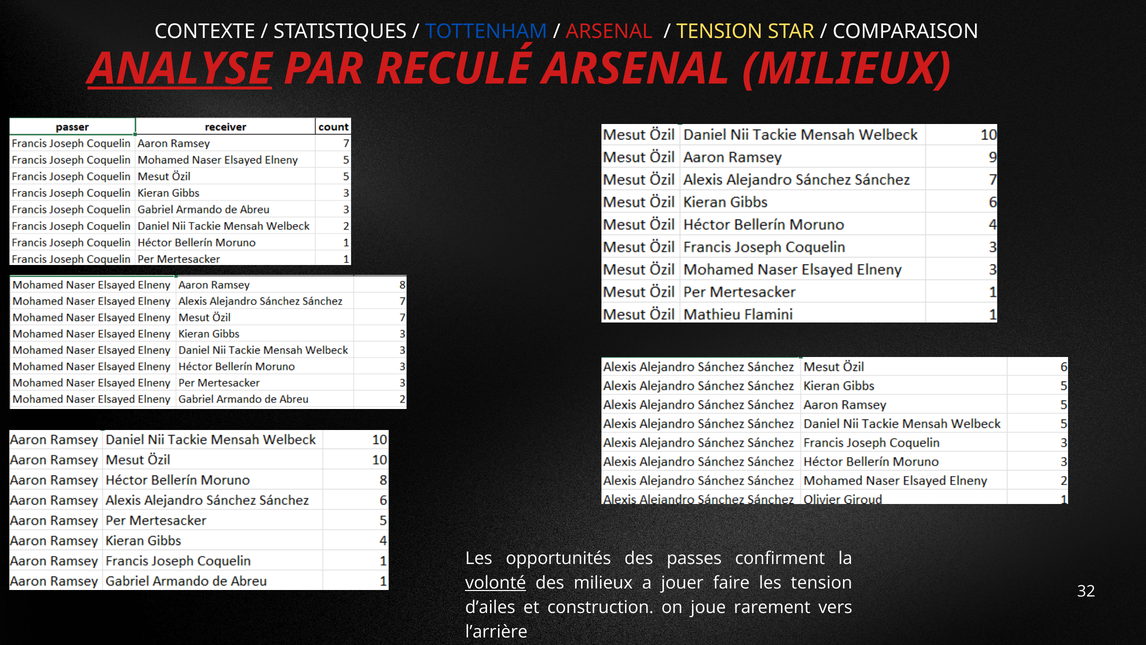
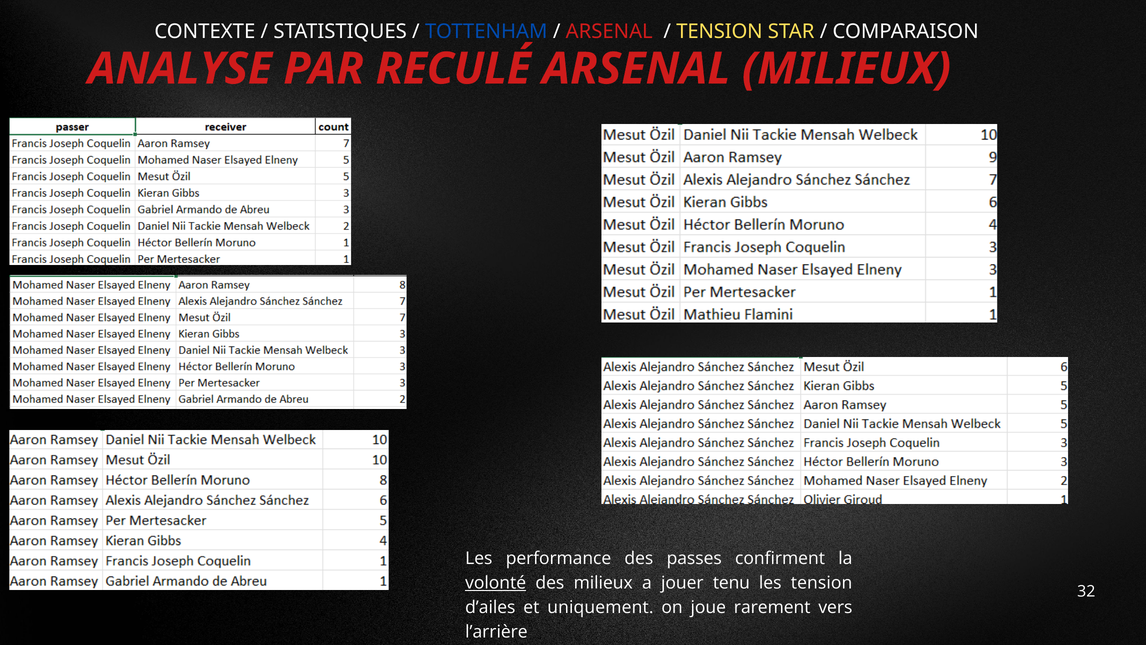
ANALYSE underline: present -> none
opportunités: opportunités -> performance
faire: faire -> tenu
construction: construction -> uniquement
